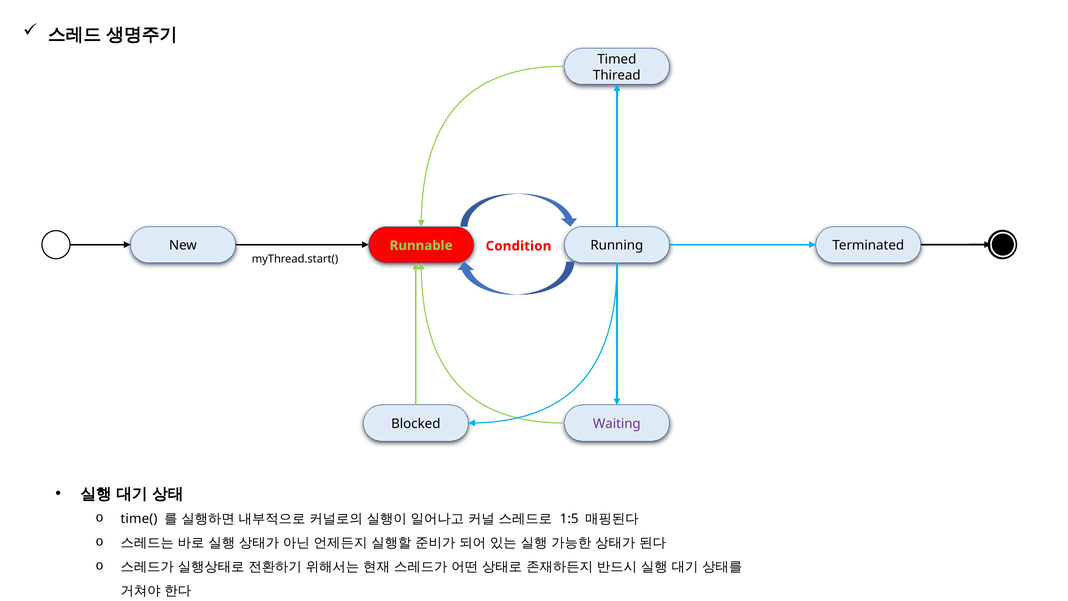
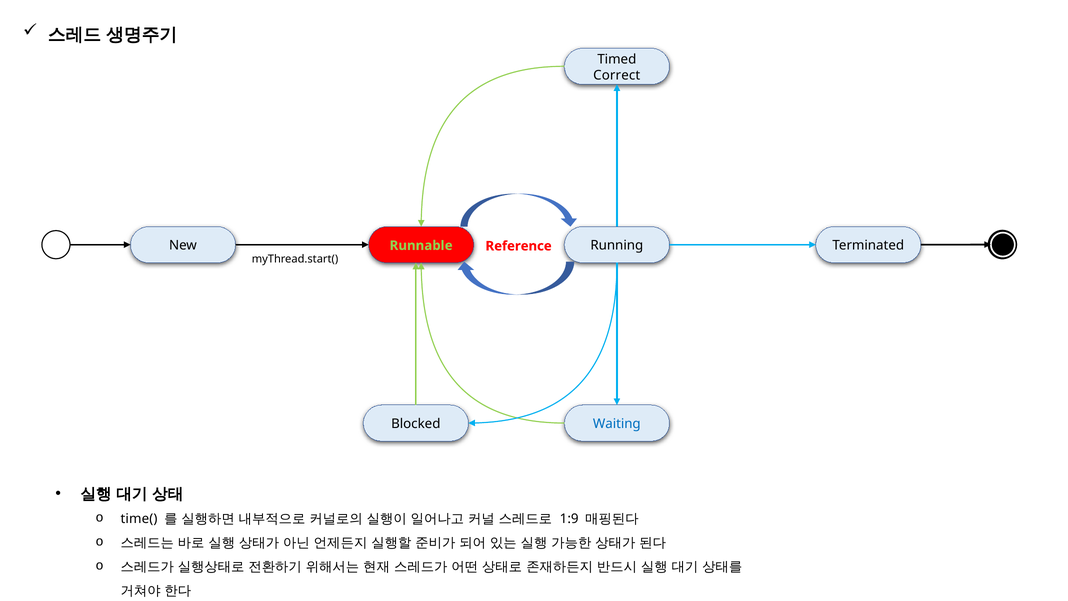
Thiread: Thiread -> Correct
Condition: Condition -> Reference
Waiting colour: purple -> blue
1:5: 1:5 -> 1:9
